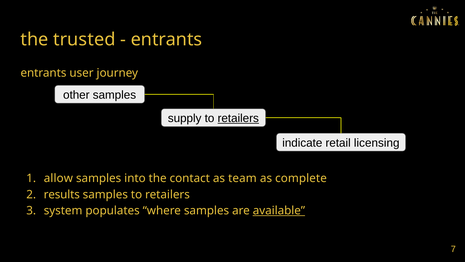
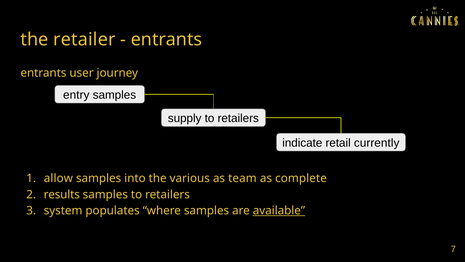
trusted: trusted -> retailer
other: other -> entry
retailers at (238, 118) underline: present -> none
licensing: licensing -> currently
contact: contact -> various
